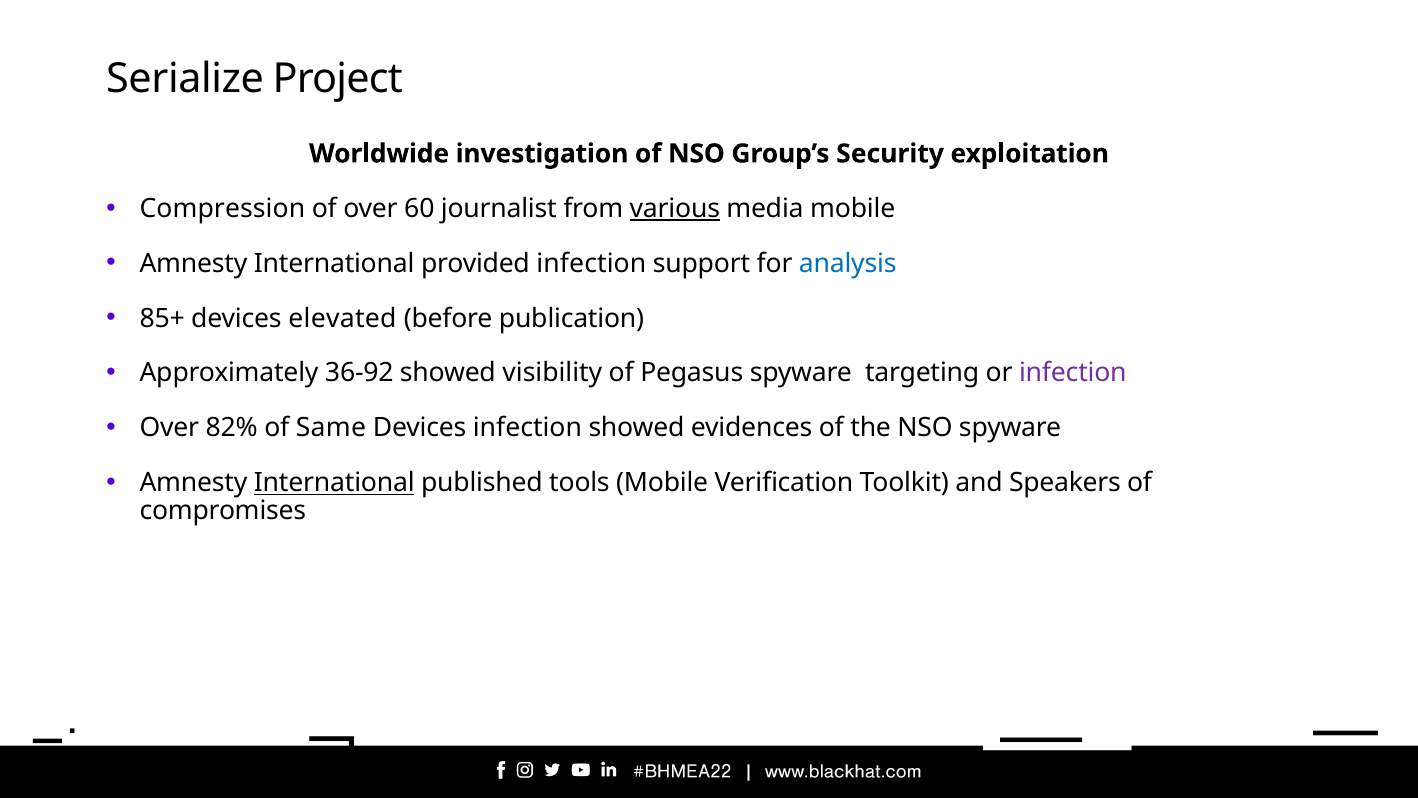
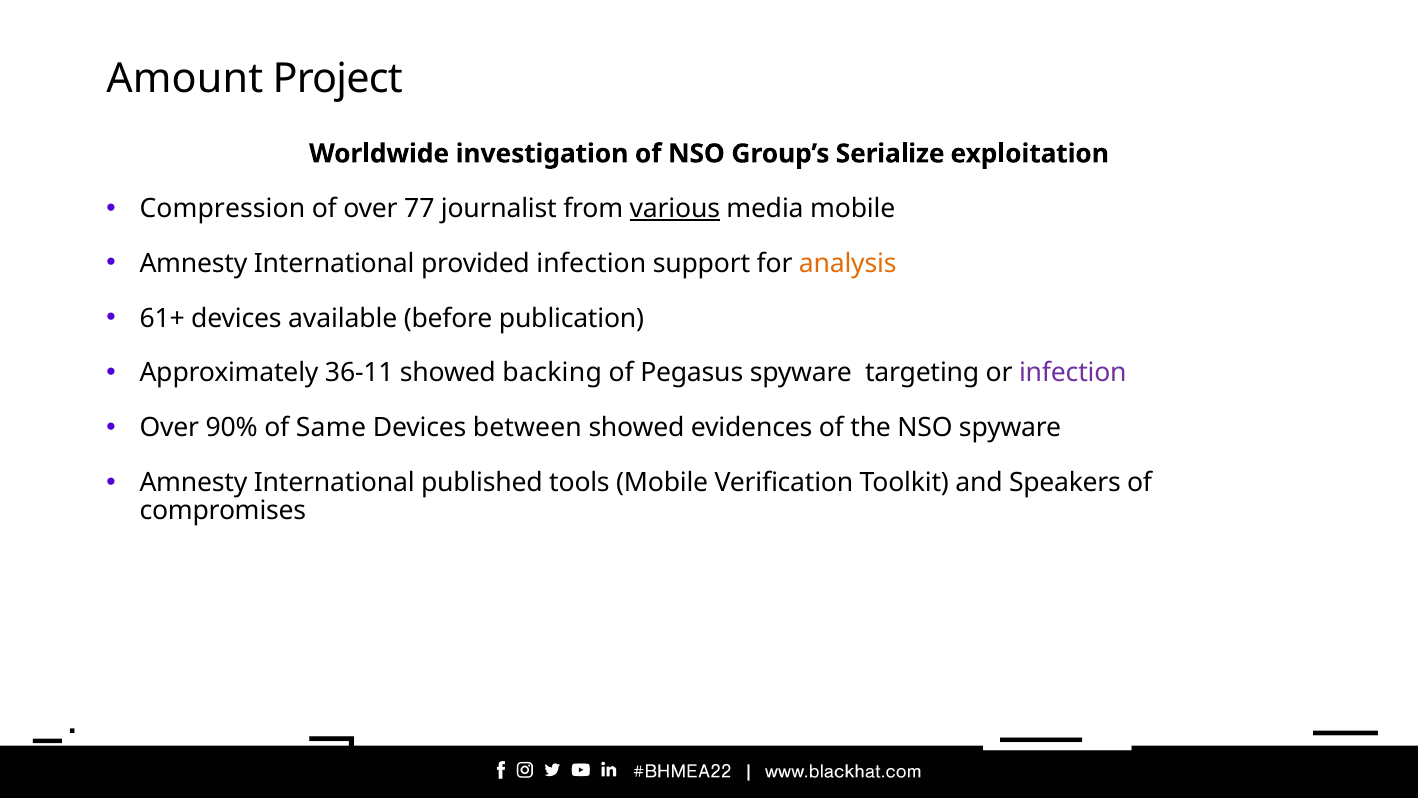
Serialize: Serialize -> Amount
Security: Security -> Serialize
60: 60 -> 77
analysis colour: blue -> orange
85+: 85+ -> 61+
elevated: elevated -> available
36-92: 36-92 -> 36-11
visibility: visibility -> backing
82%: 82% -> 90%
Devices infection: infection -> between
International at (334, 483) underline: present -> none
